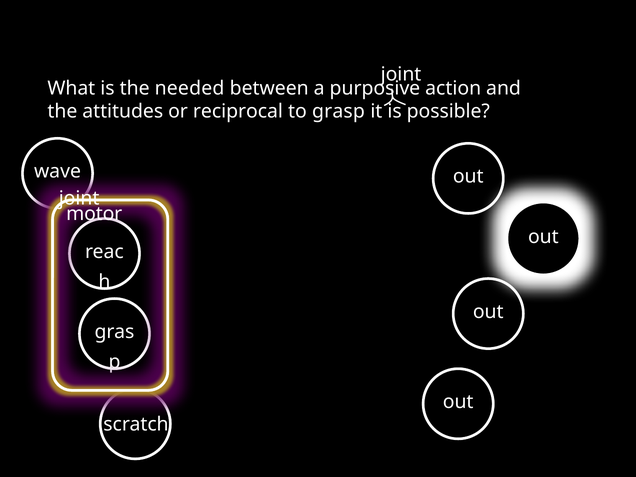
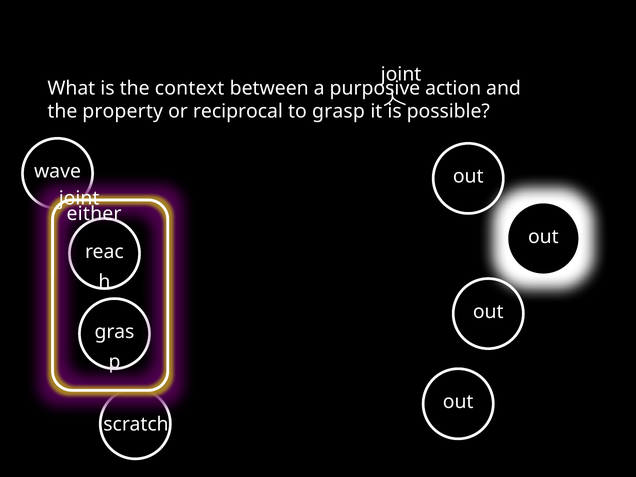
needed: needed -> context
attitudes: attitudes -> property
motor: motor -> either
